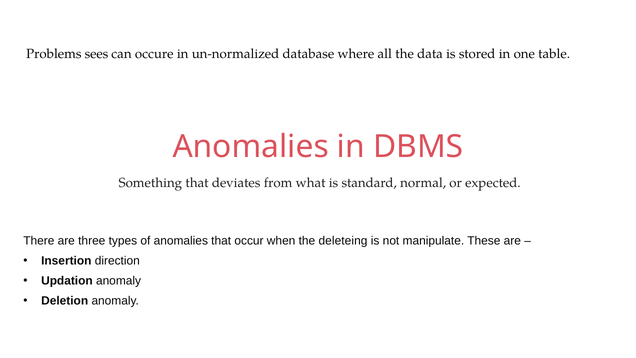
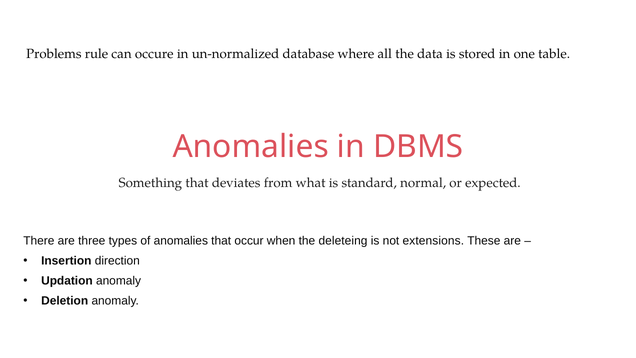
sees: sees -> rule
manipulate: manipulate -> extensions
